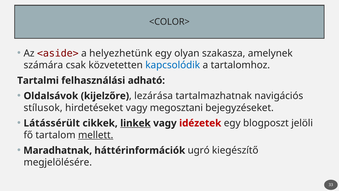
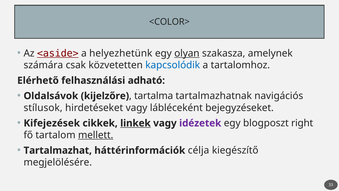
<aside> underline: none -> present
olyan underline: none -> present
Tartalmi: Tartalmi -> Elérhető
lezárása: lezárása -> tartalma
megosztani: megosztani -> lábléceként
Látássérült: Látássérült -> Kifejezések
idézetek colour: red -> purple
jelöli: jelöli -> right
Maradhatnak: Maradhatnak -> Tartalmazhat
ugró: ugró -> célja
